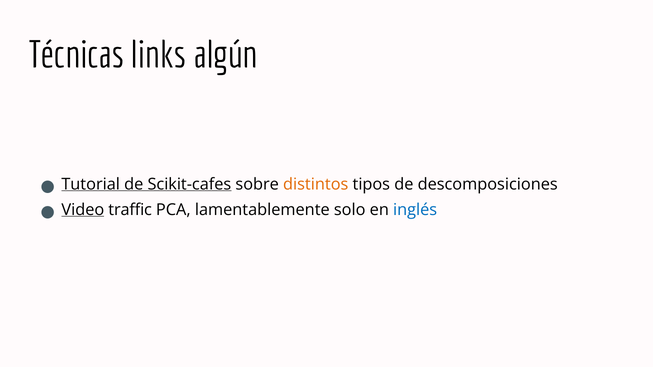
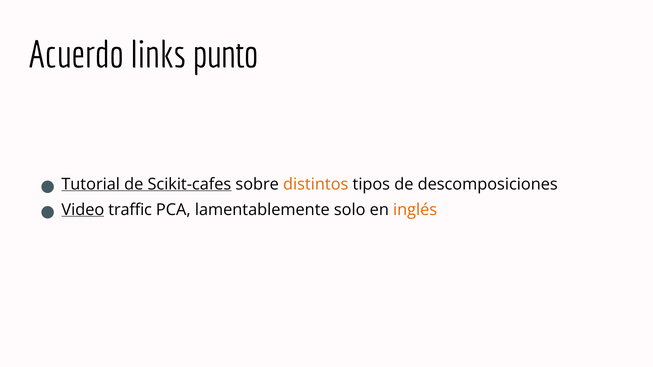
Técnicas: Técnicas -> Acuerdo
algún: algún -> punto
inglés colour: blue -> orange
